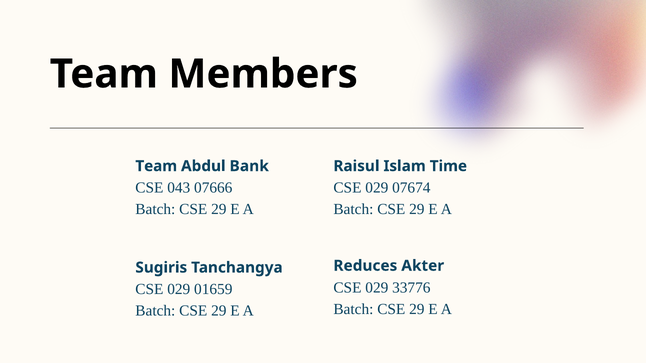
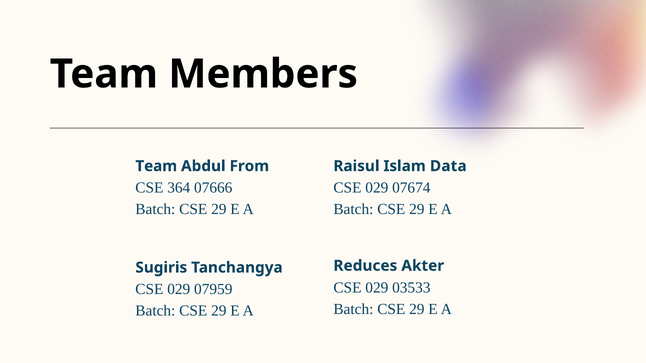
Bank: Bank -> From
Time: Time -> Data
043: 043 -> 364
33776: 33776 -> 03533
01659: 01659 -> 07959
